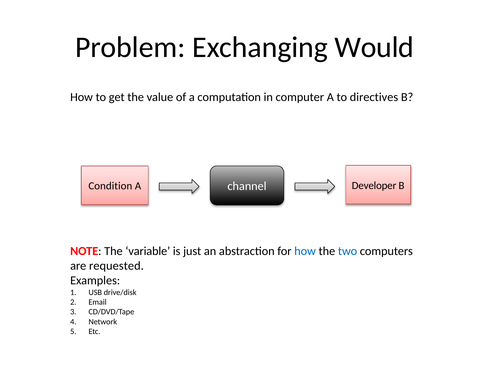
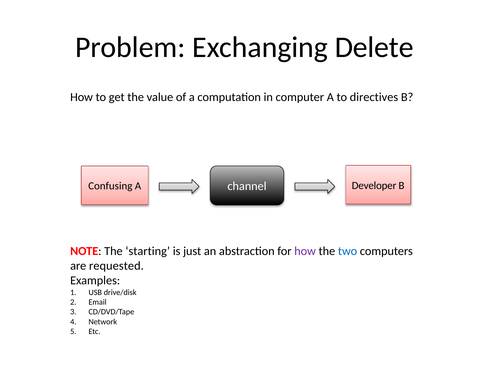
Would: Would -> Delete
Condition: Condition -> Confusing
variable: variable -> starting
how at (305, 251) colour: blue -> purple
